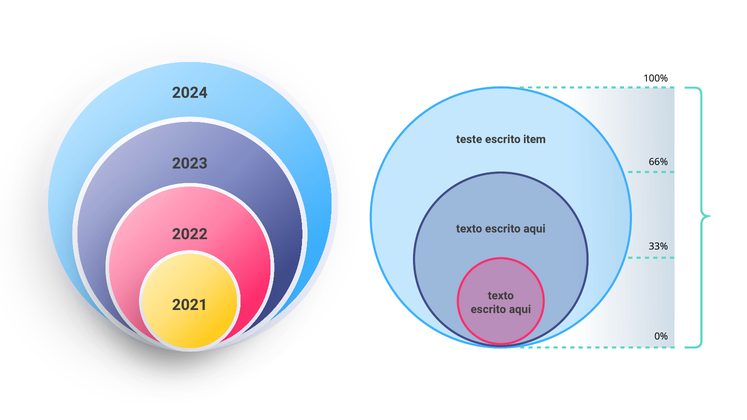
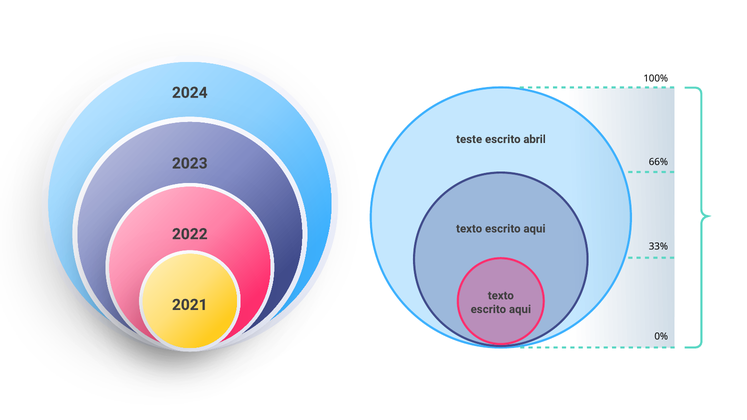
item: item -> abril
